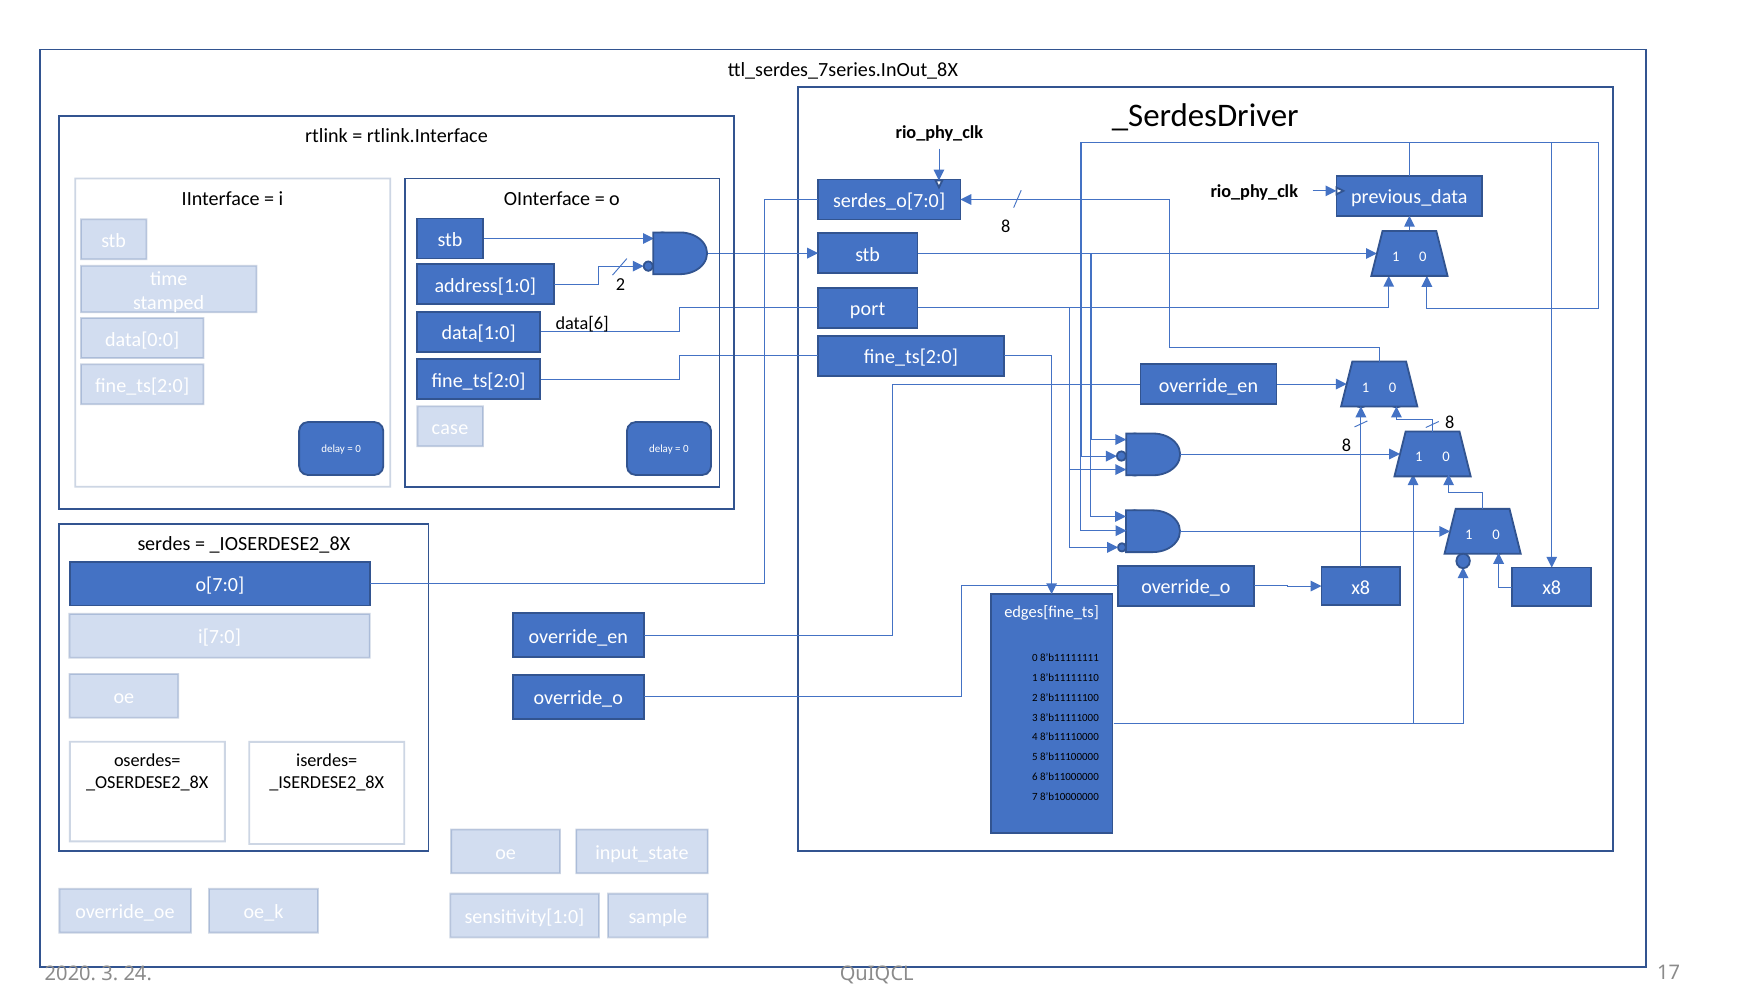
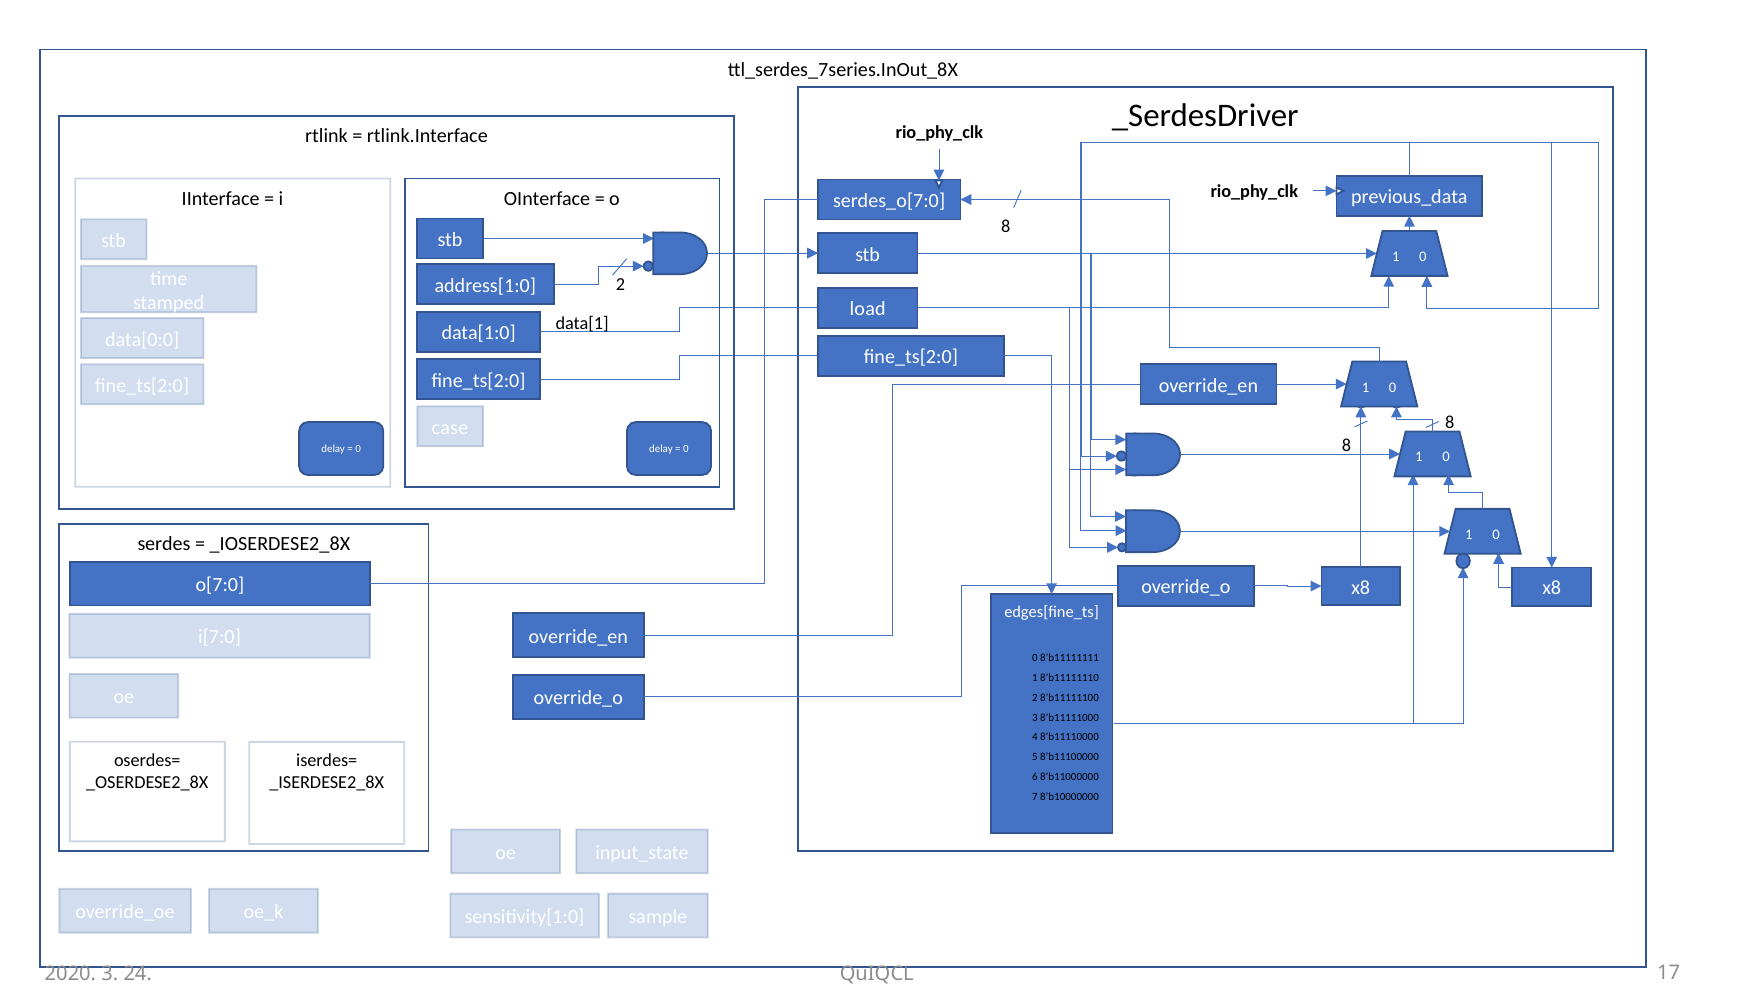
port: port -> load
data[6: data[6 -> data[1
